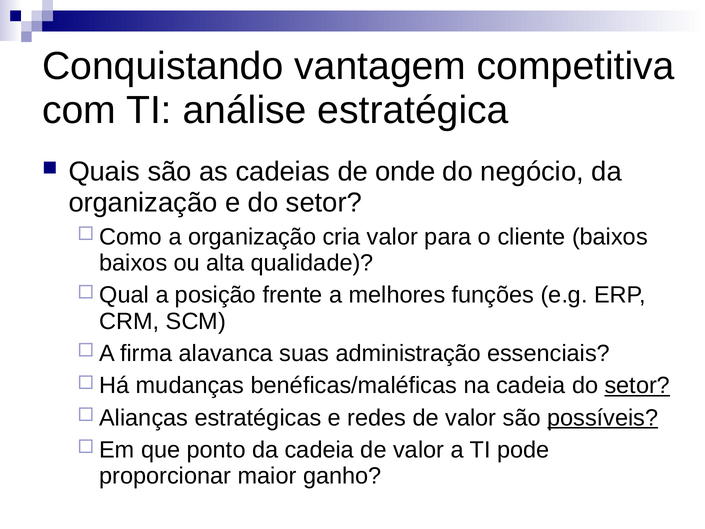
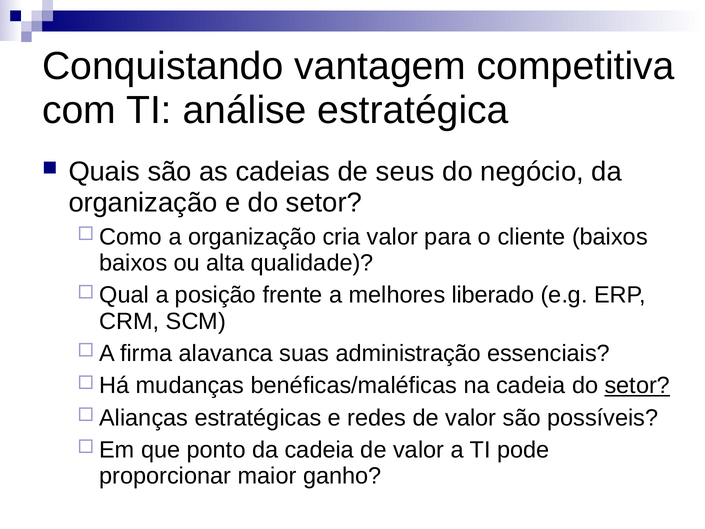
onde: onde -> seus
funções: funções -> liberado
possíveis underline: present -> none
